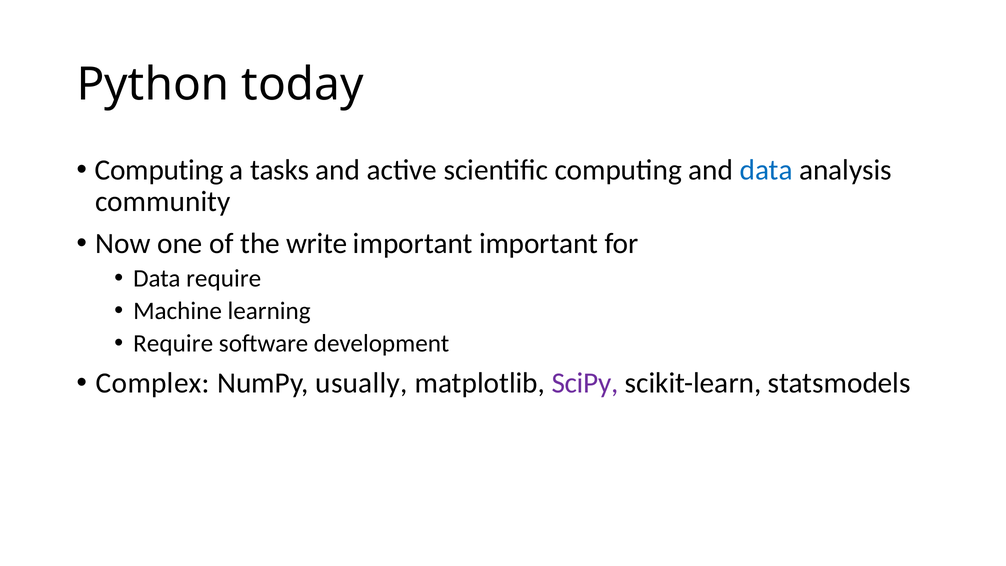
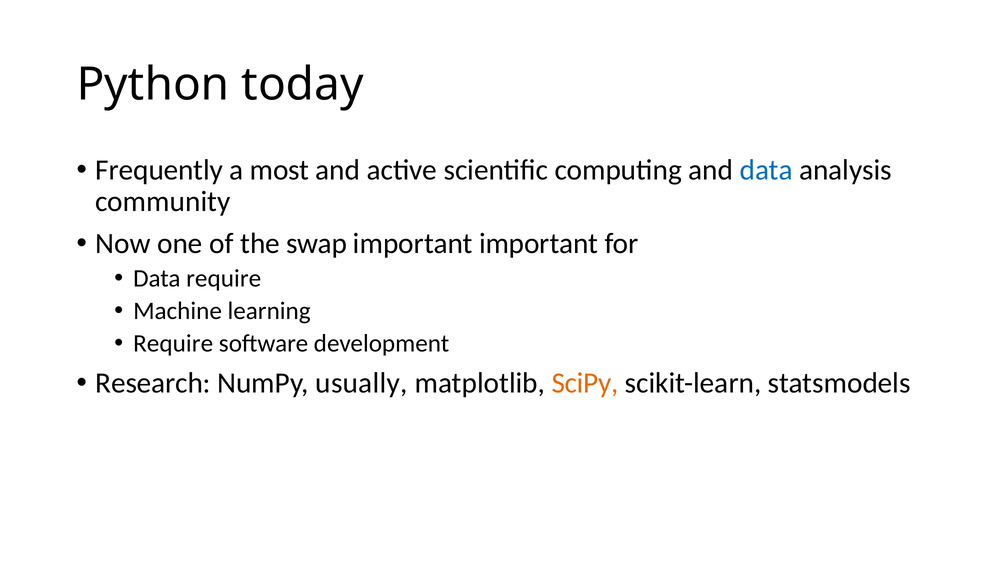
Computing at (159, 170): Computing -> Frequently
tasks: tasks -> most
write: write -> swap
Complex: Complex -> Research
SciPy colour: purple -> orange
